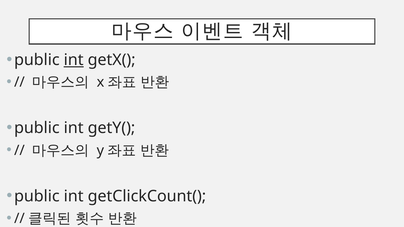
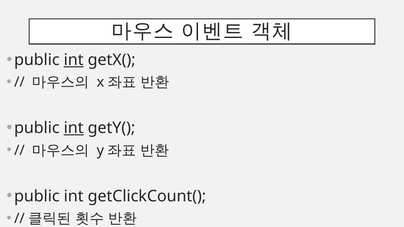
int at (74, 128) underline: none -> present
